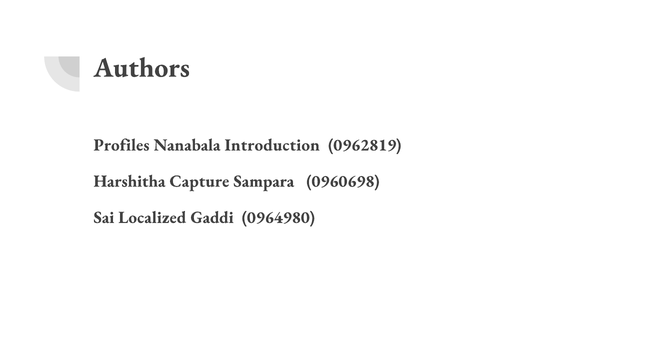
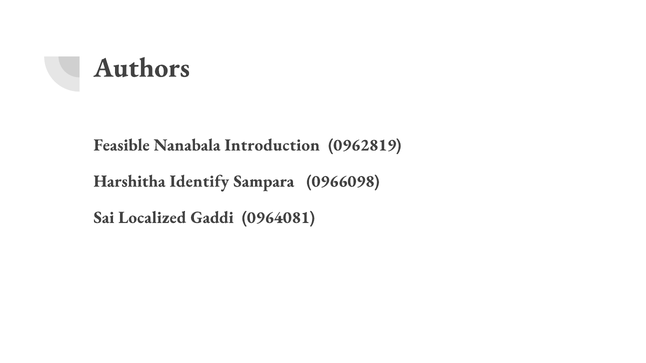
Profiles: Profiles -> Feasible
Capture: Capture -> Identify
0960698: 0960698 -> 0966098
0964980: 0964980 -> 0964081
